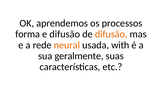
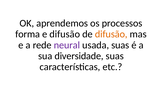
neural colour: orange -> purple
usada with: with -> suas
geralmente: geralmente -> diversidade
